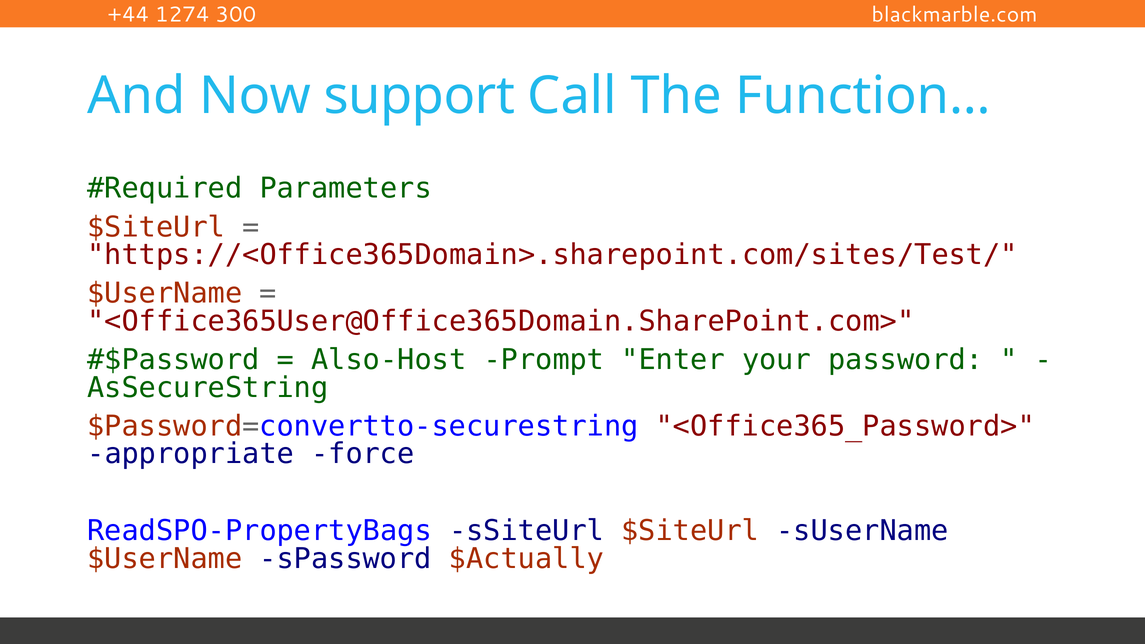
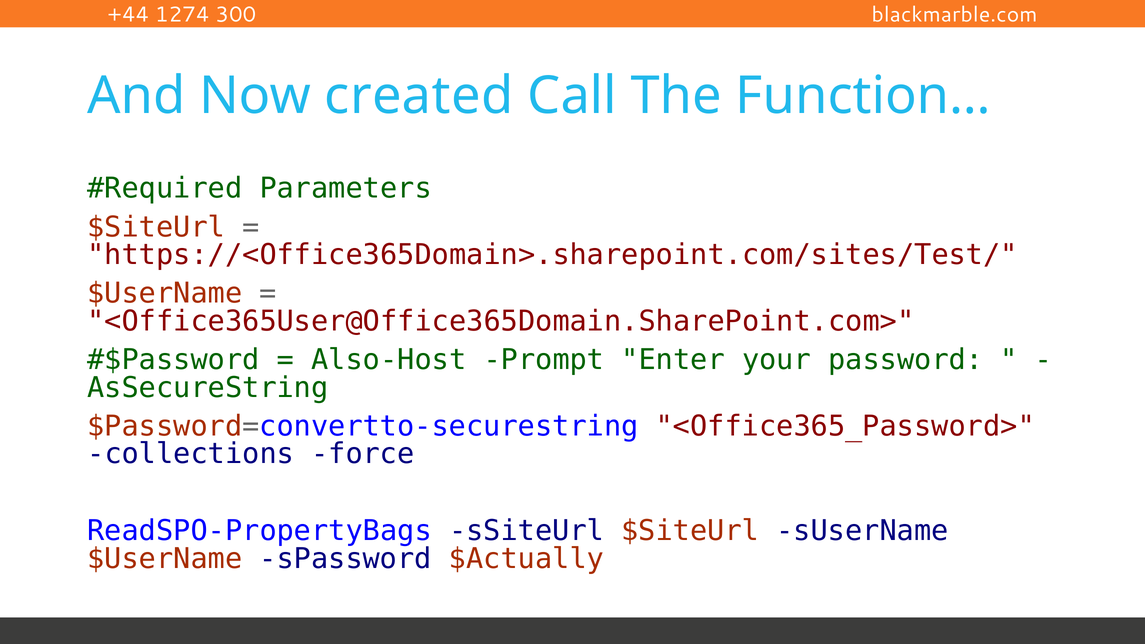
support: support -> created
appropriate: appropriate -> collections
